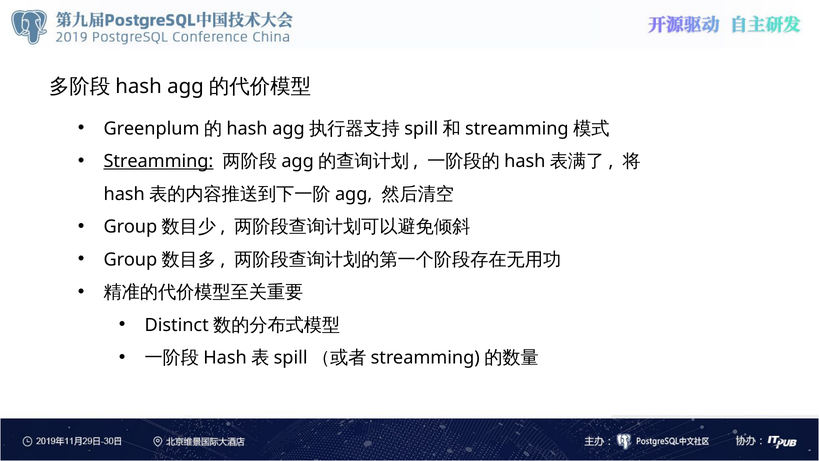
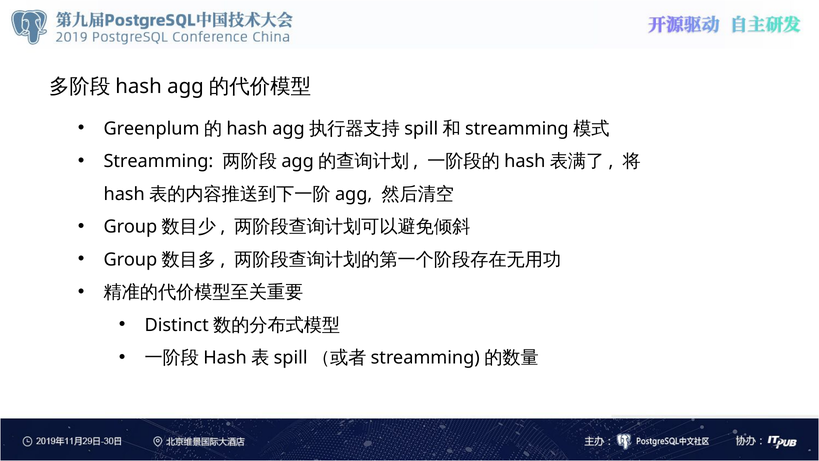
Streamming underline: present -> none
